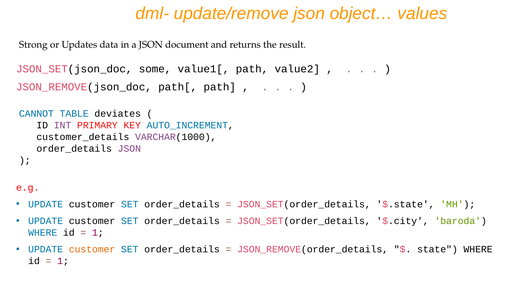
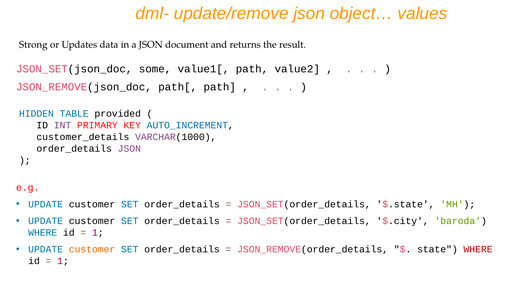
CANNOT: CANNOT -> HIDDEN
deviates: deviates -> provided
WHERE at (478, 250) colour: black -> red
